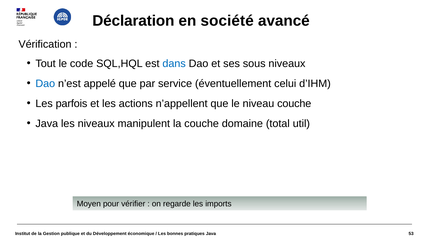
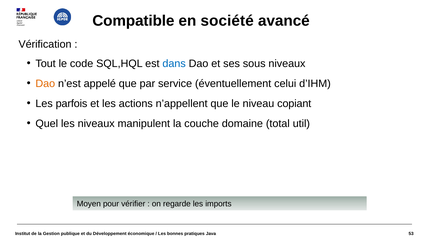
Déclaration: Déclaration -> Compatible
Dao at (45, 84) colour: blue -> orange
niveau couche: couche -> copiant
Java at (47, 124): Java -> Quel
